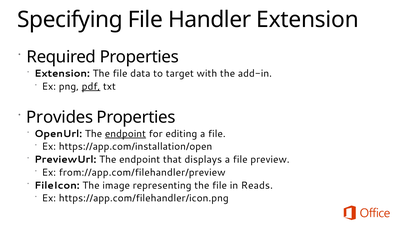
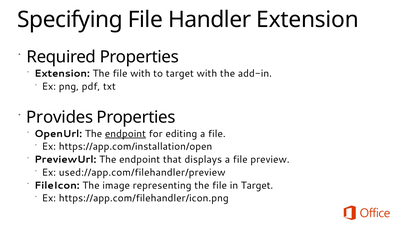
file data: data -> with
pdf underline: present -> none
from://app.com/filehandler/preview: from://app.com/filehandler/preview -> used://app.com/filehandler/preview
in Reads: Reads -> Target
